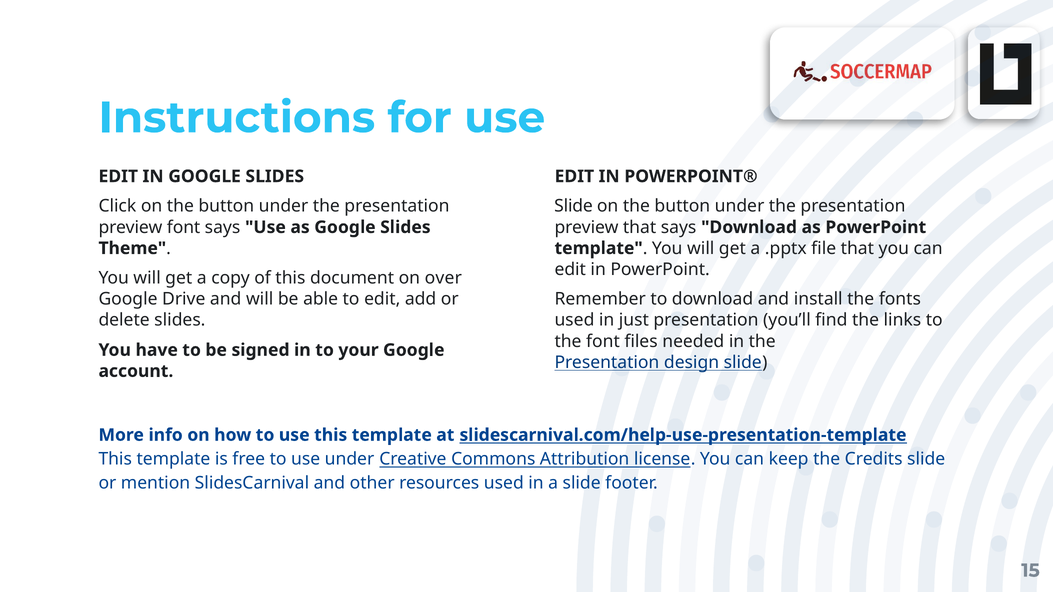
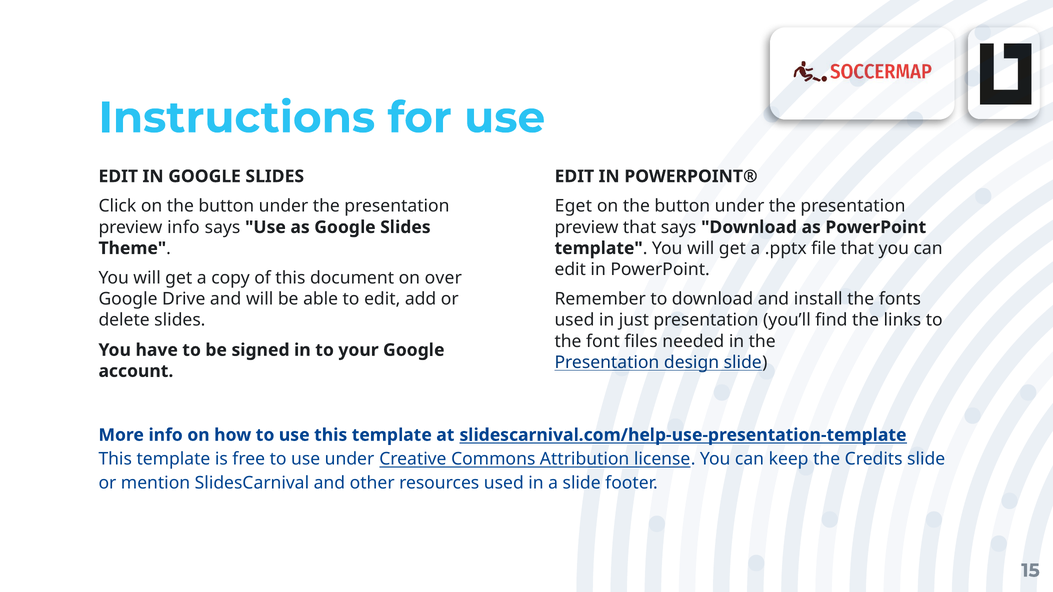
Slide at (574, 206): Slide -> Eget
preview font: font -> info
